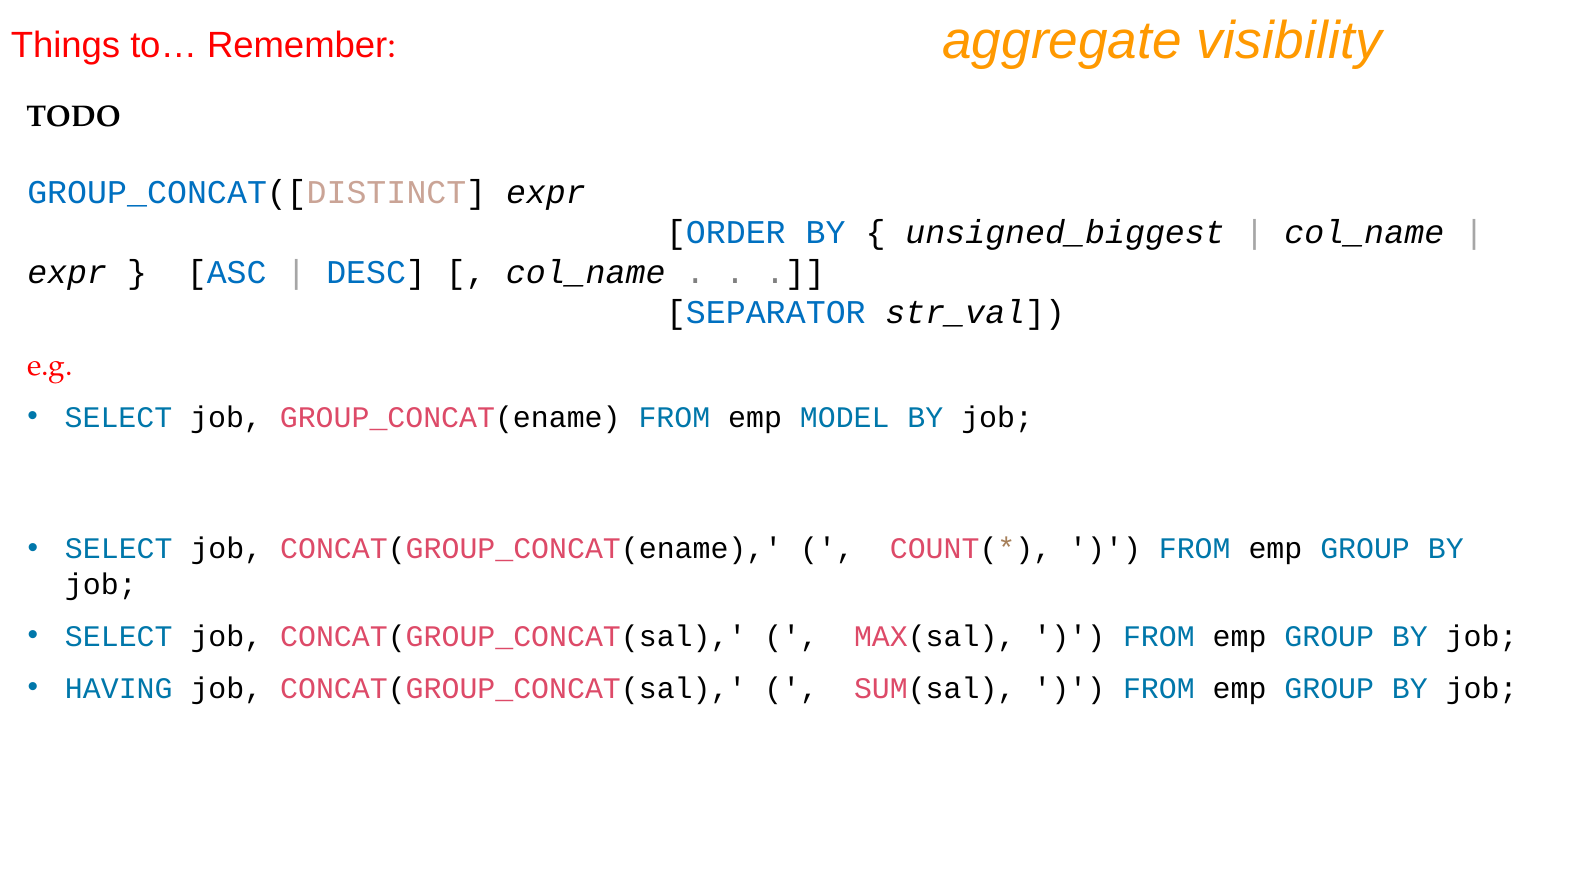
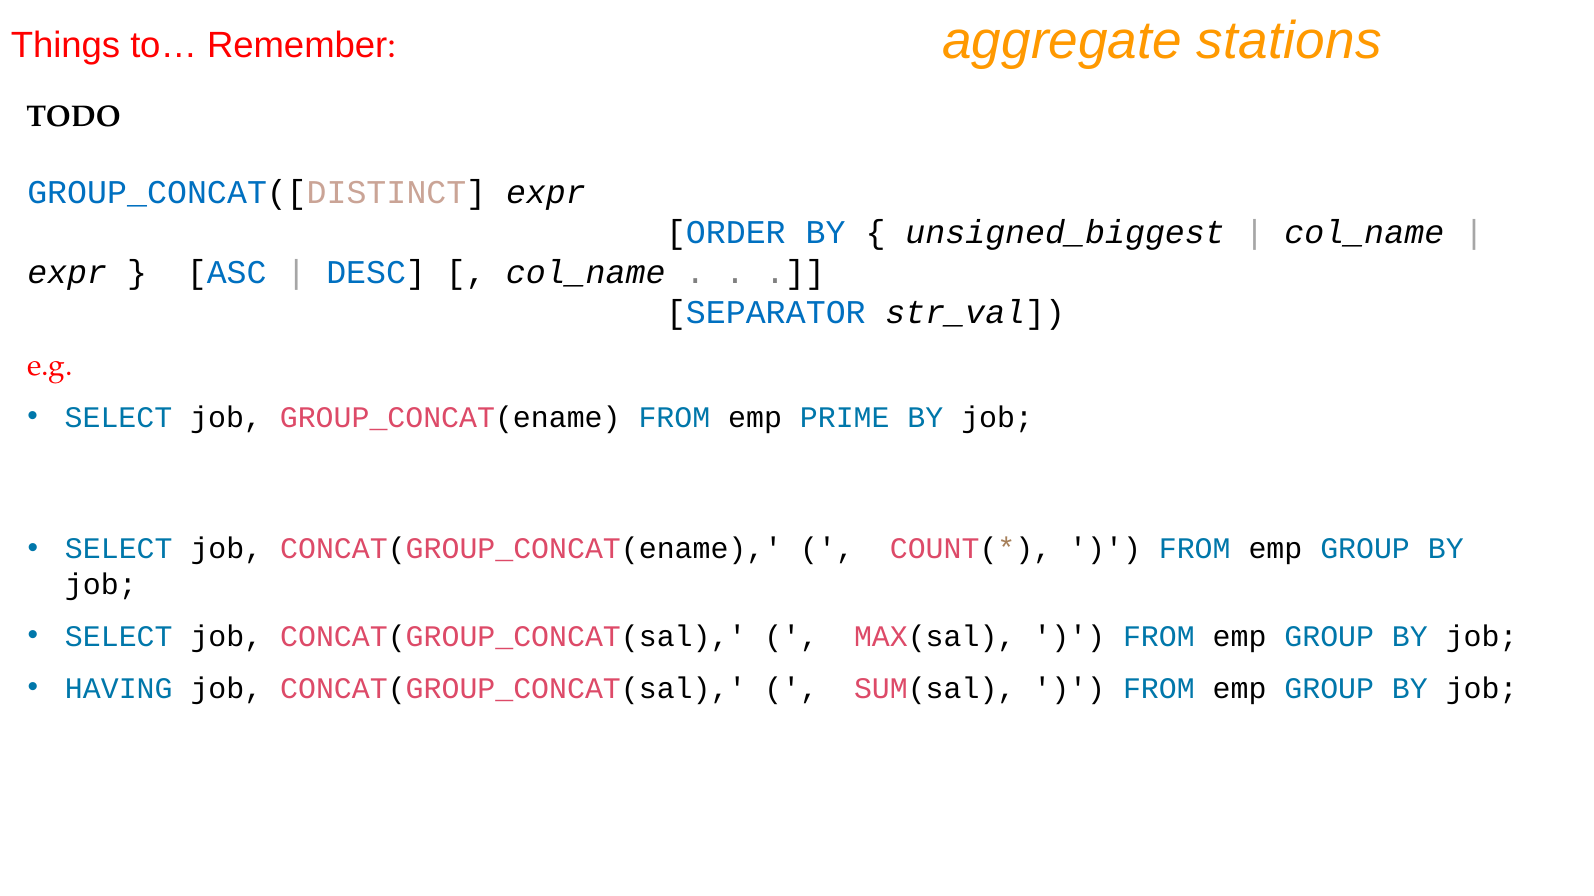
visibility: visibility -> stations
MODEL: MODEL -> PRIME
